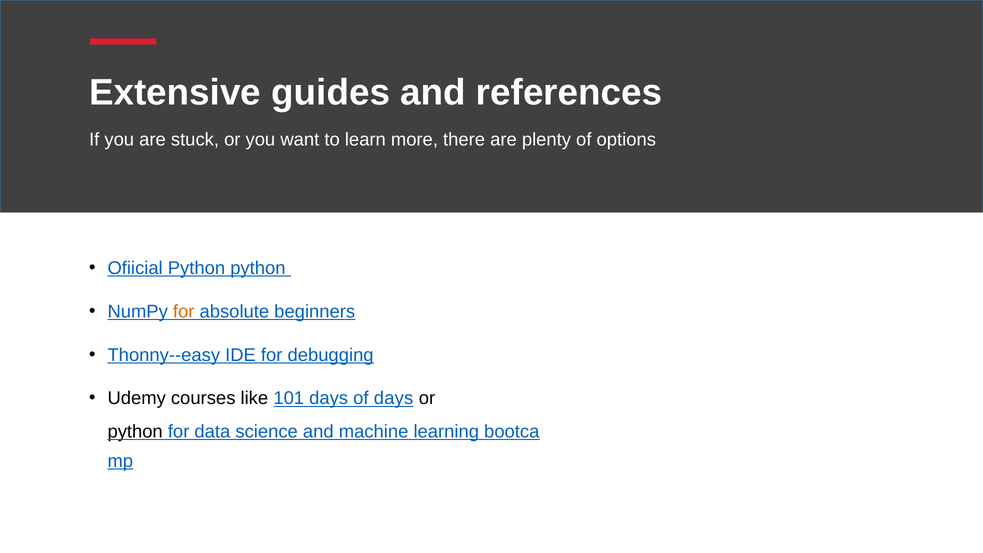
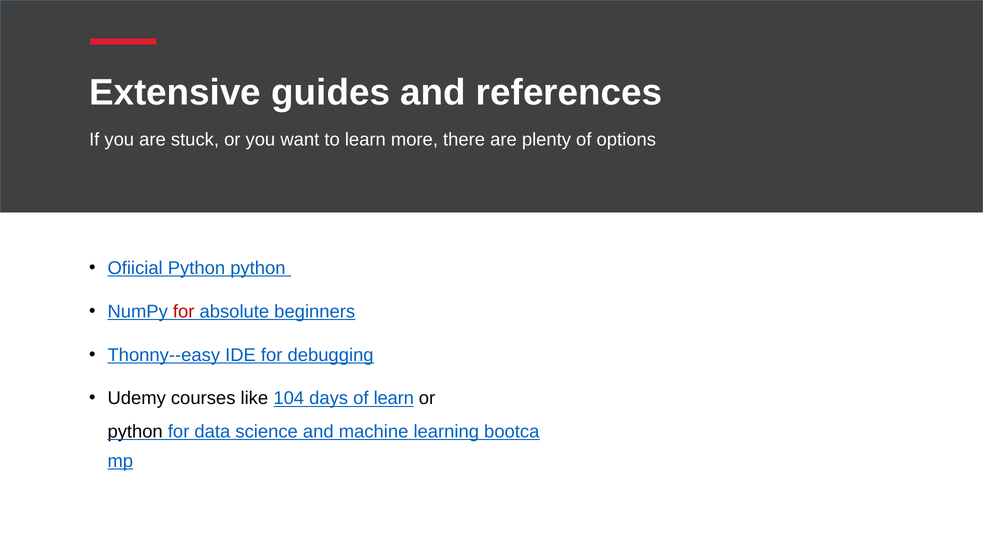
for at (184, 311) colour: orange -> red
101: 101 -> 104
of days: days -> learn
